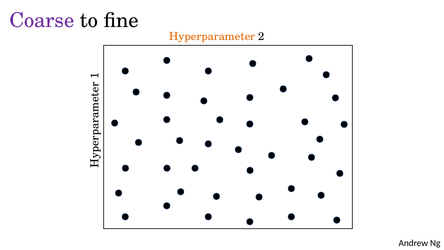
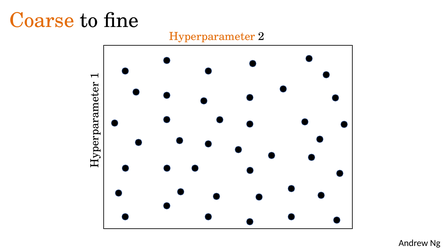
Coarse colour: purple -> orange
